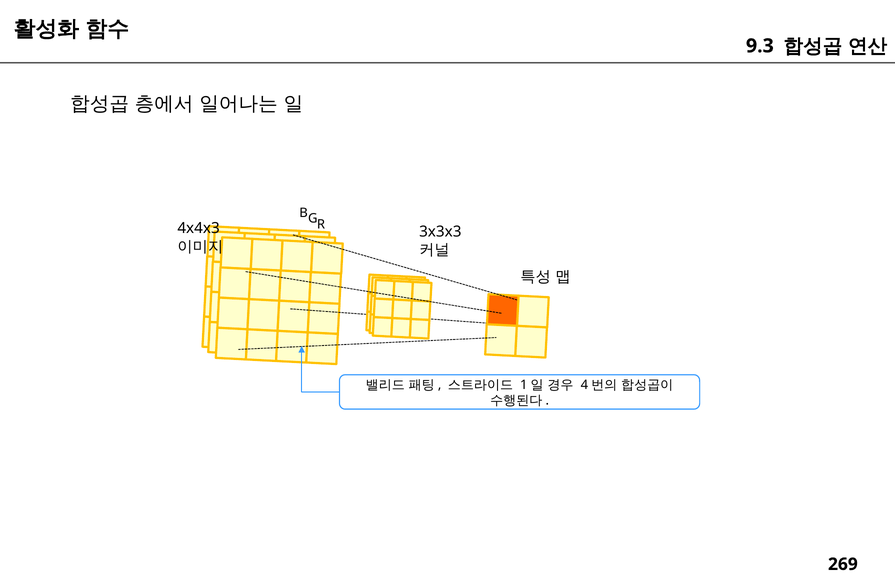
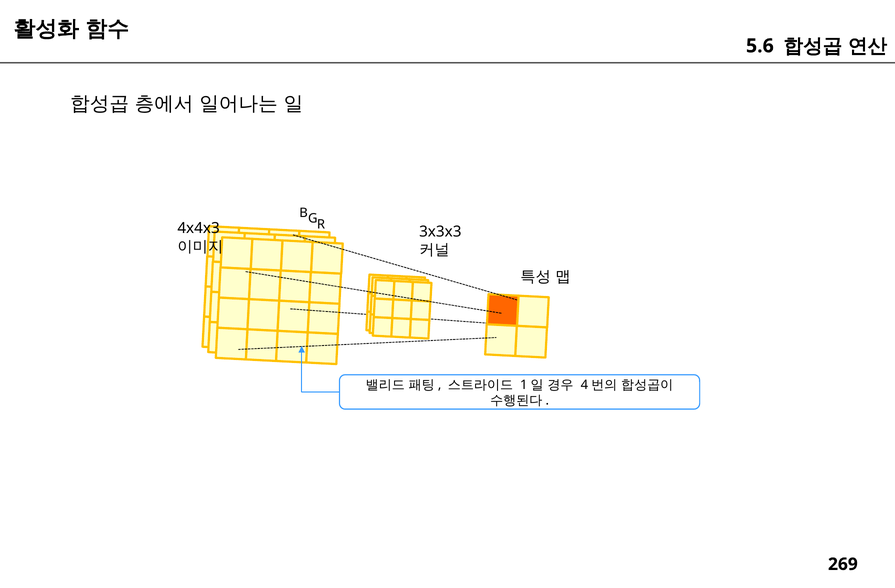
9.3: 9.3 -> 5.6
